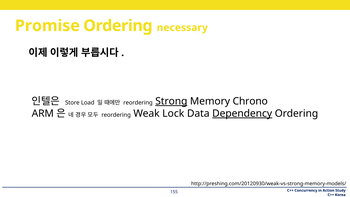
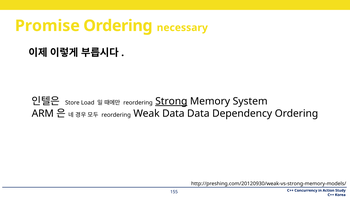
Chrono: Chrono -> System
Weak Lock: Lock -> Data
Dependency underline: present -> none
